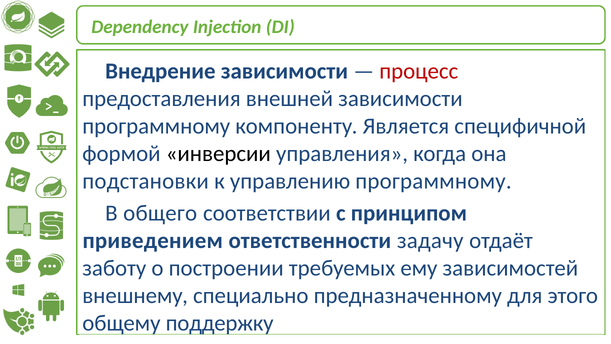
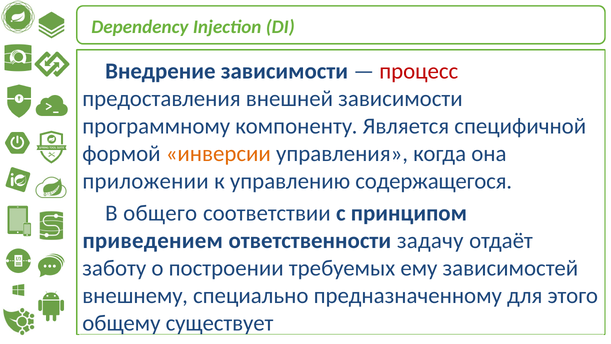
инверсии colour: black -> orange
подстановки: подстановки -> приложении
управлению программному: программному -> содержащегося
поддержку: поддержку -> существует
